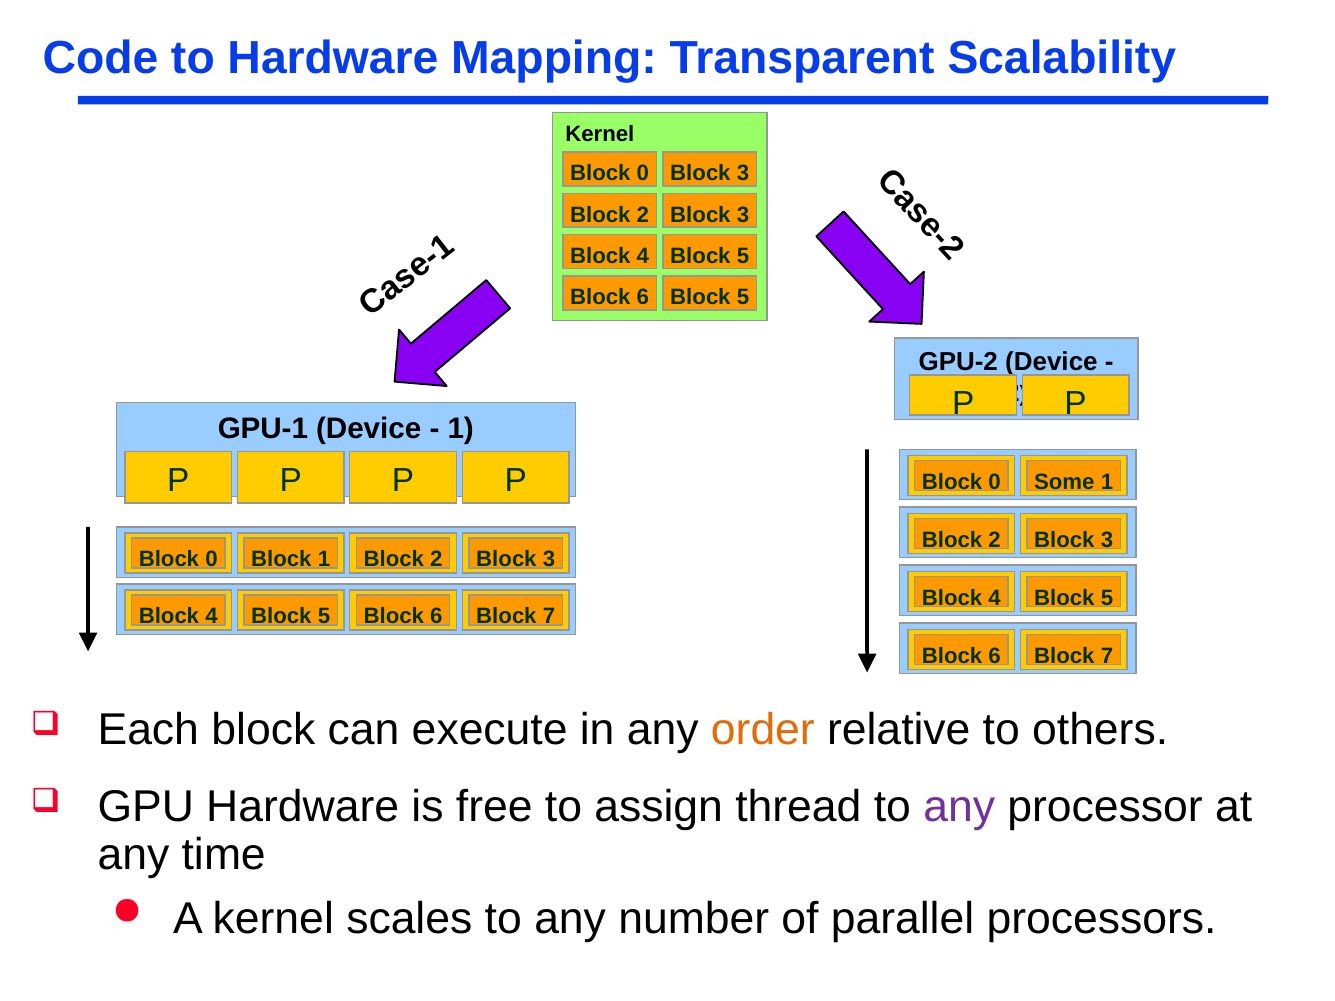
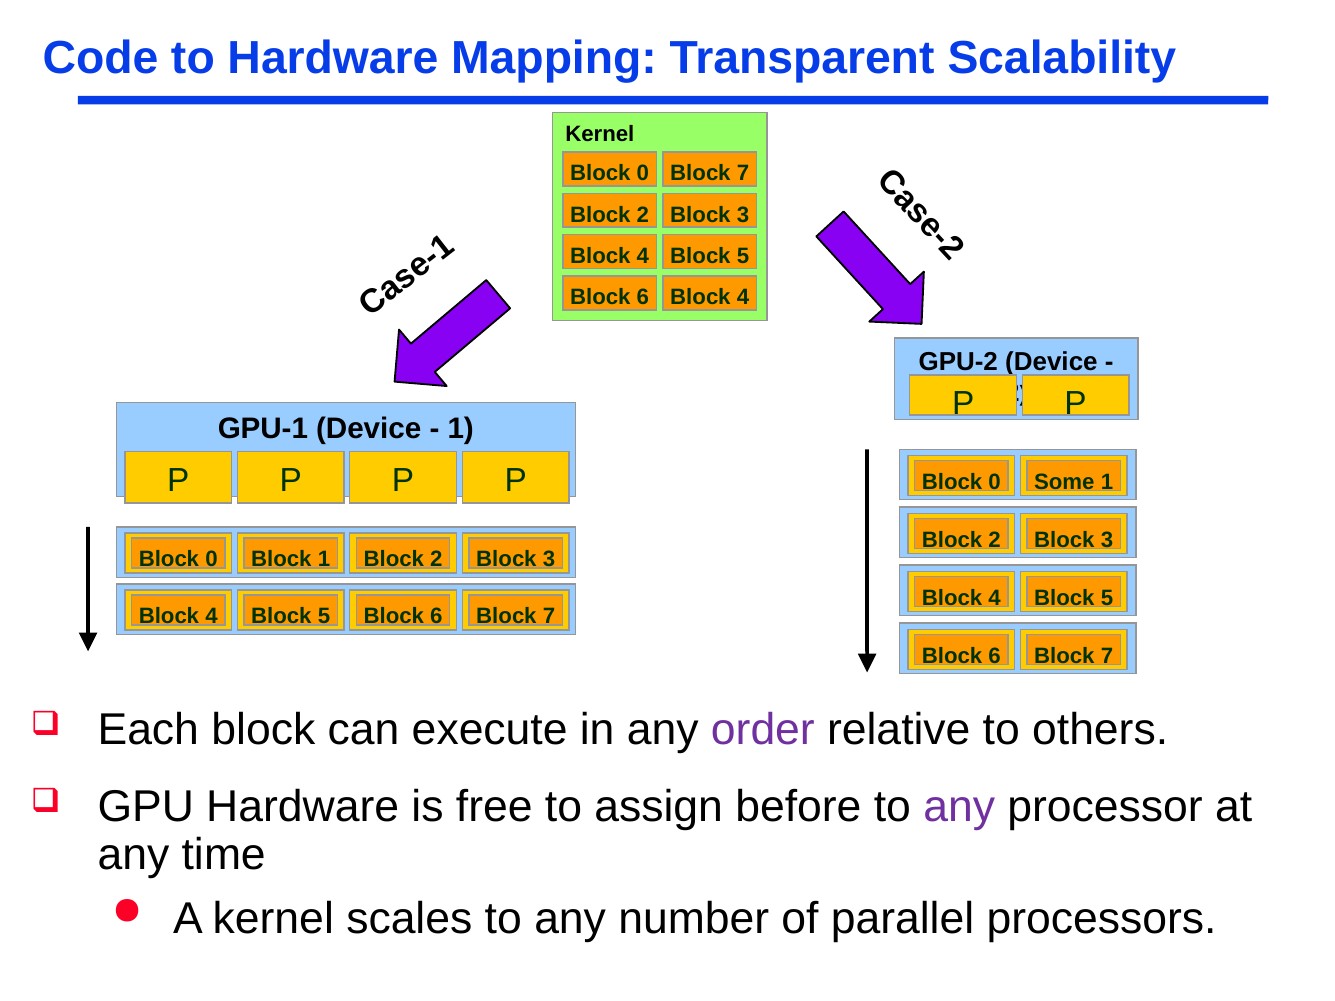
0 Block 3: 3 -> 7
6 Block 5: 5 -> 4
order colour: orange -> purple
thread: thread -> before
